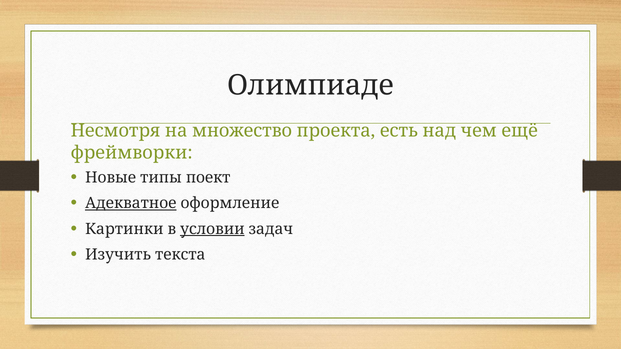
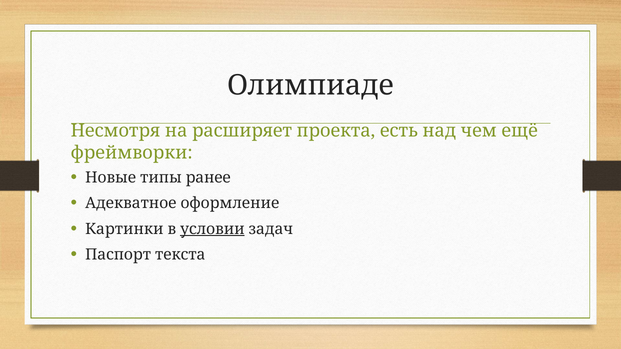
множество: множество -> расширяет
поект: поект -> ранее
Адекватное underline: present -> none
Изучить: Изучить -> Паспорт
